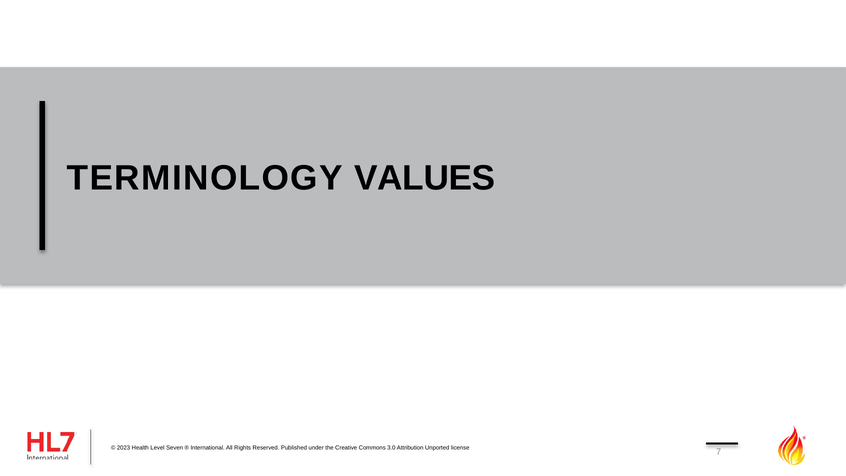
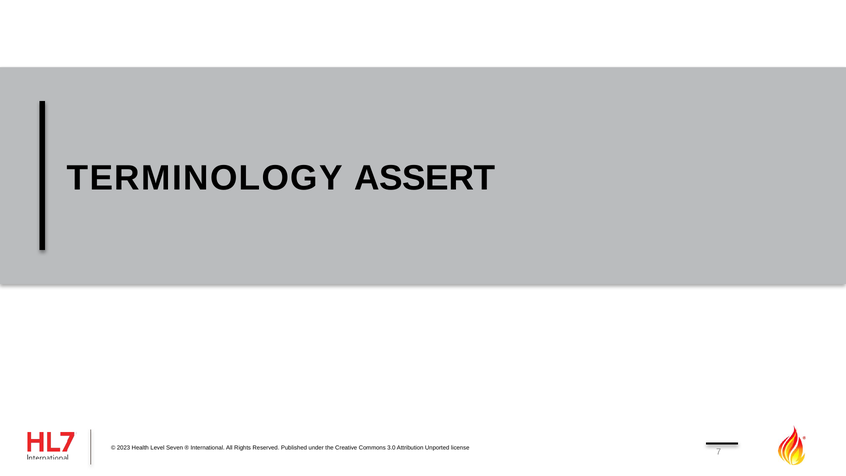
VALUES: VALUES -> ASSERT
